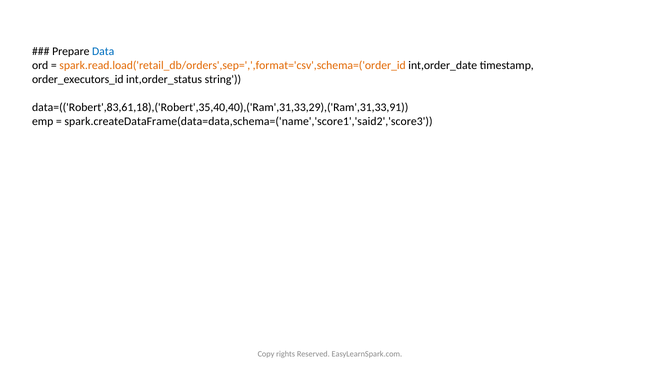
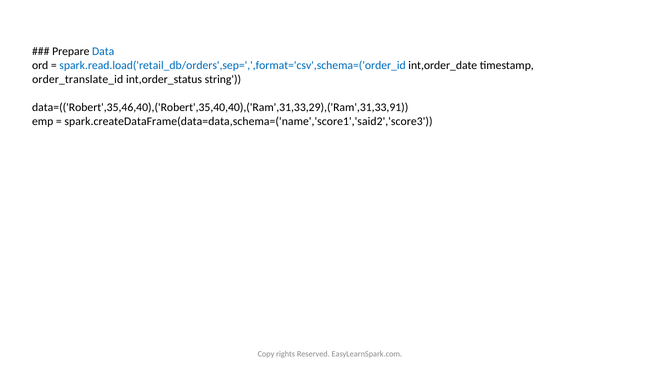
spark.read.load('retail_db/orders',sep=',',format='csv',schema=('order_id colour: orange -> blue
order_executors_id: order_executors_id -> order_translate_id
data=(('Robert',83,61,18),('Robert',35,40,40),('Ram',31,33,29),('Ram',31,33,91: data=(('Robert',83,61,18),('Robert',35,40,40),('Ram',31,33,29),('Ram',31,33,91 -> data=(('Robert',35,46,40),('Robert',35,40,40),('Ram',31,33,29),('Ram',31,33,91
